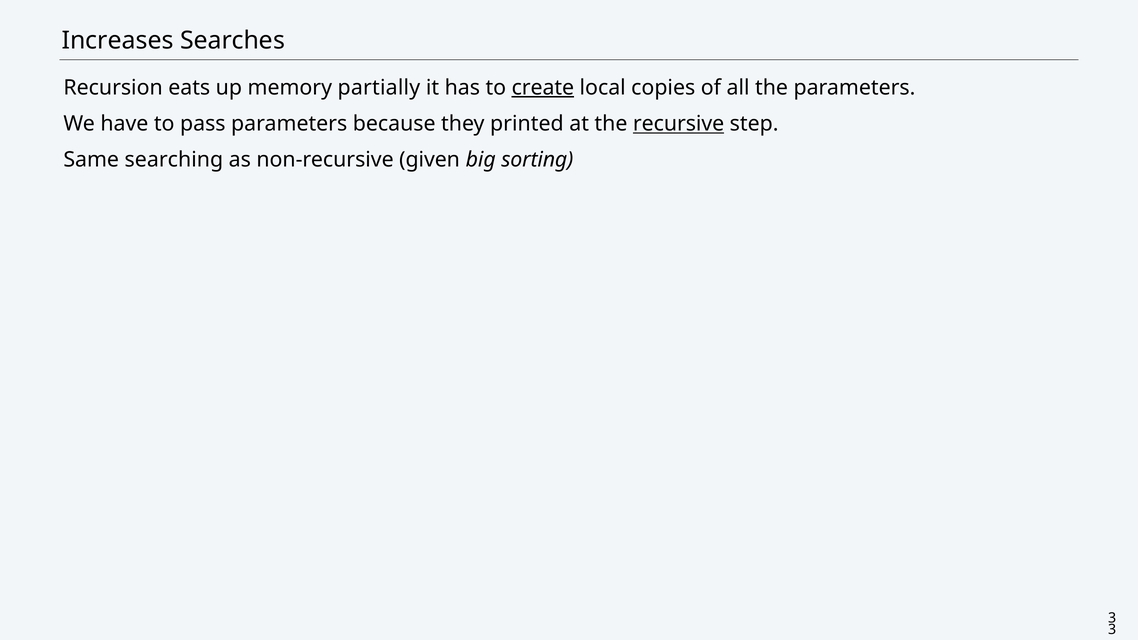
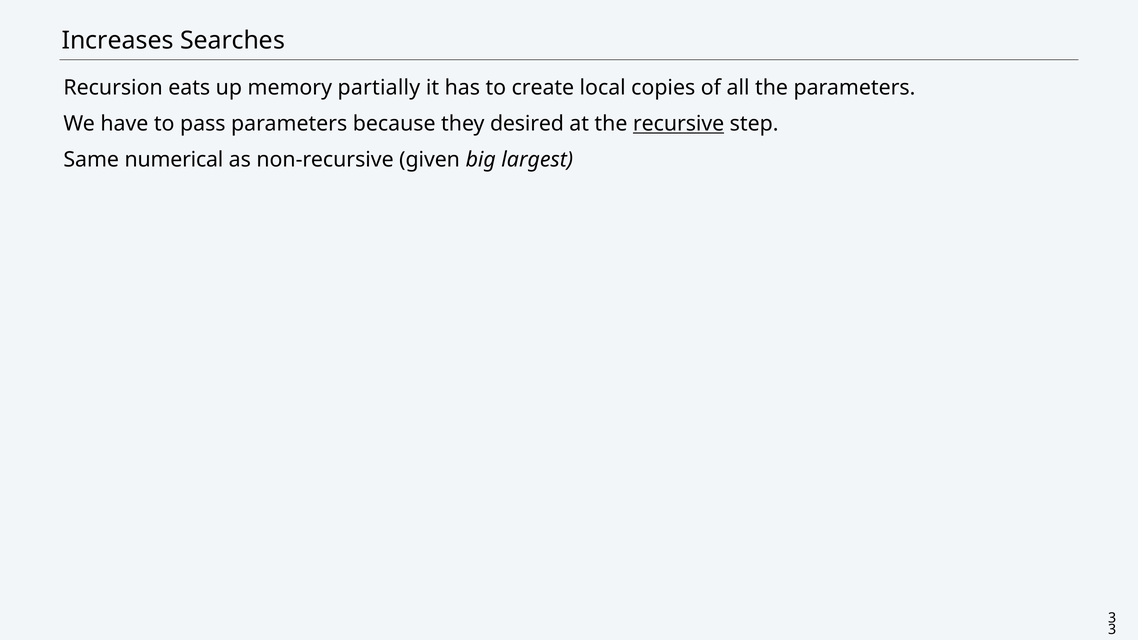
create underline: present -> none
printed: printed -> desired
searching: searching -> numerical
sorting: sorting -> largest
